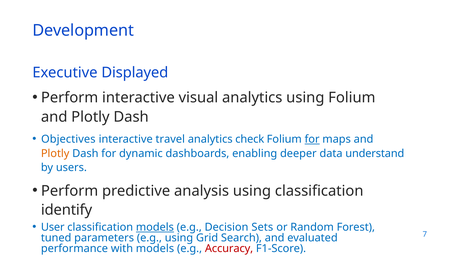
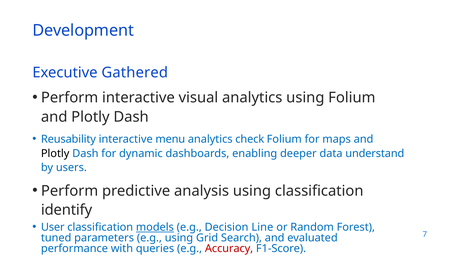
Displayed: Displayed -> Gathered
Objectives: Objectives -> Reusability
travel: travel -> menu
for at (312, 139) underline: present -> none
Plotly at (55, 153) colour: orange -> black
Sets: Sets -> Line
with models: models -> queries
